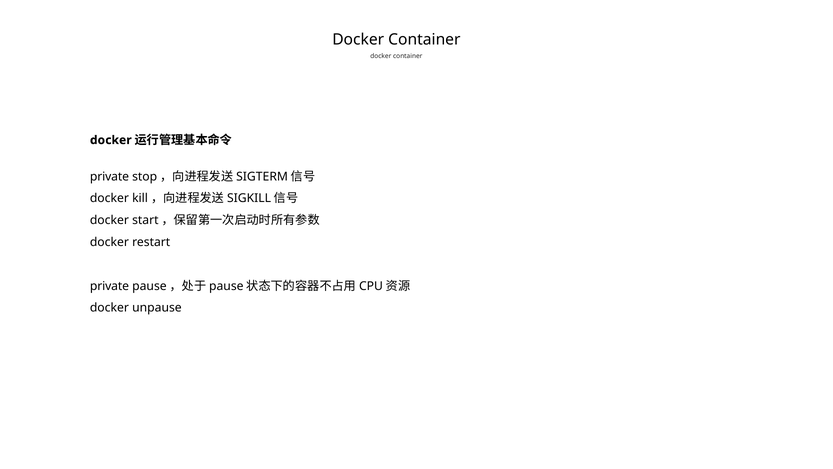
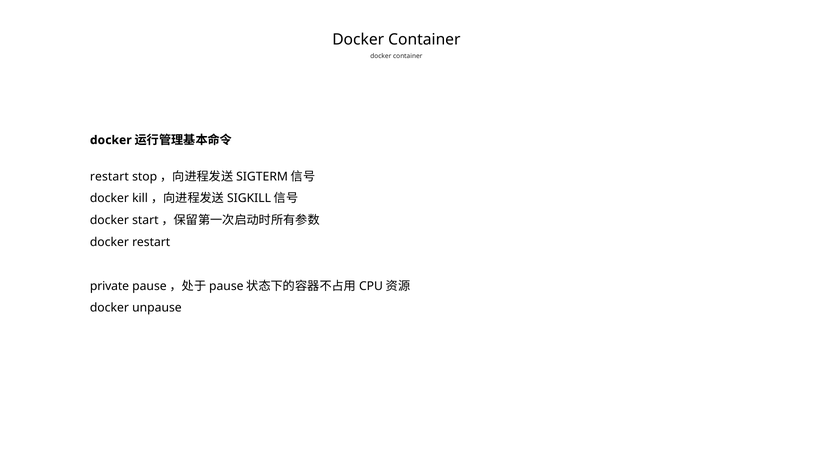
private at (109, 176): private -> restart
